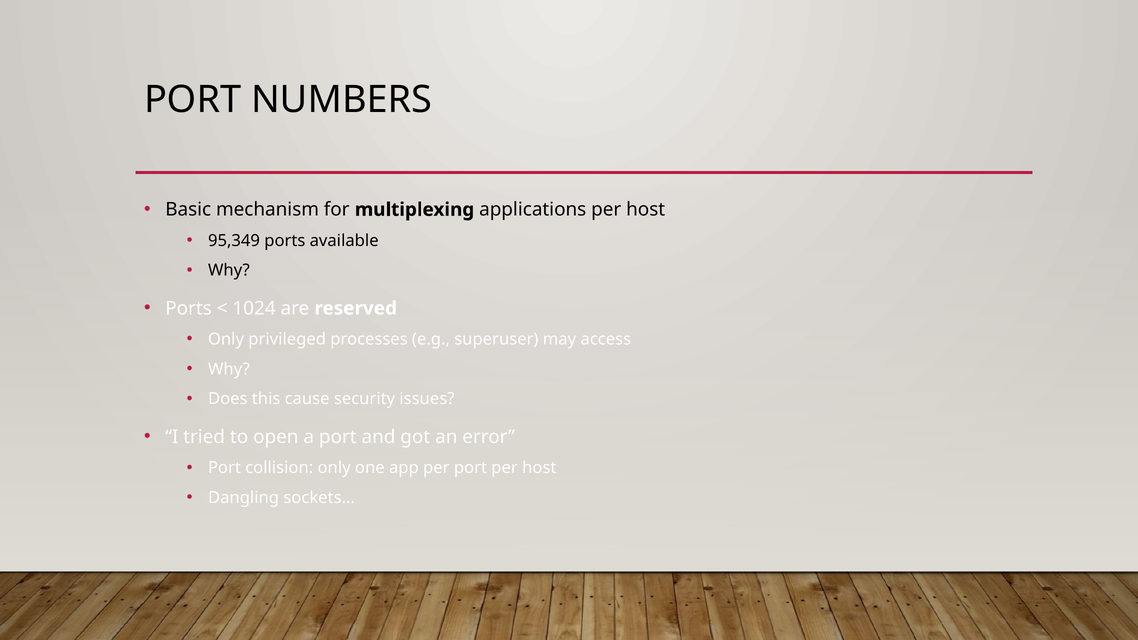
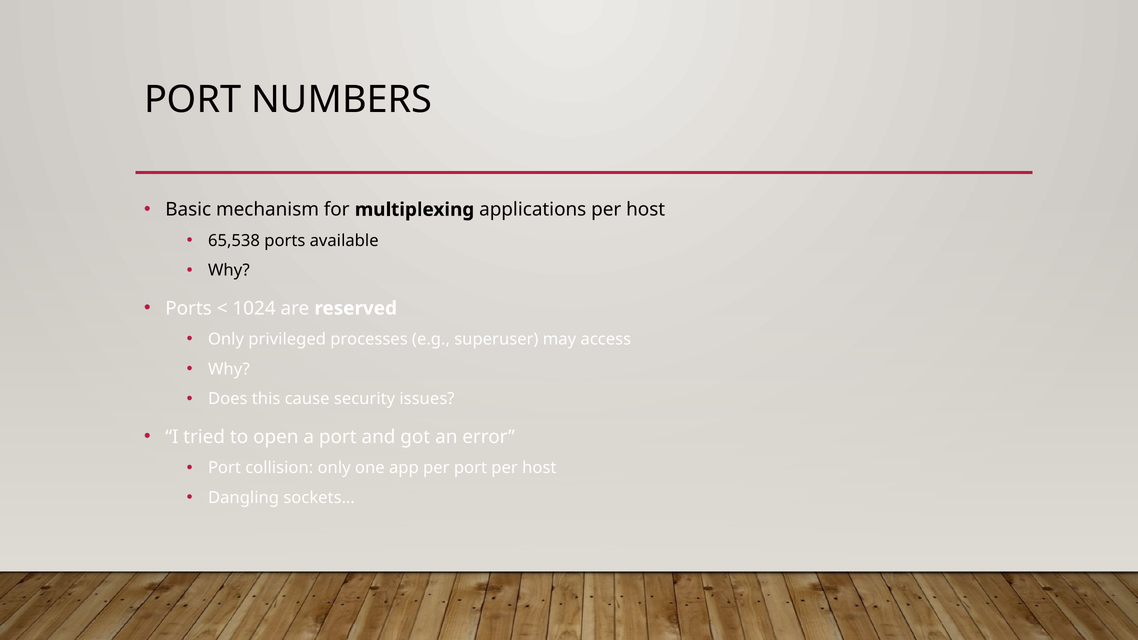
95,349: 95,349 -> 65,538
